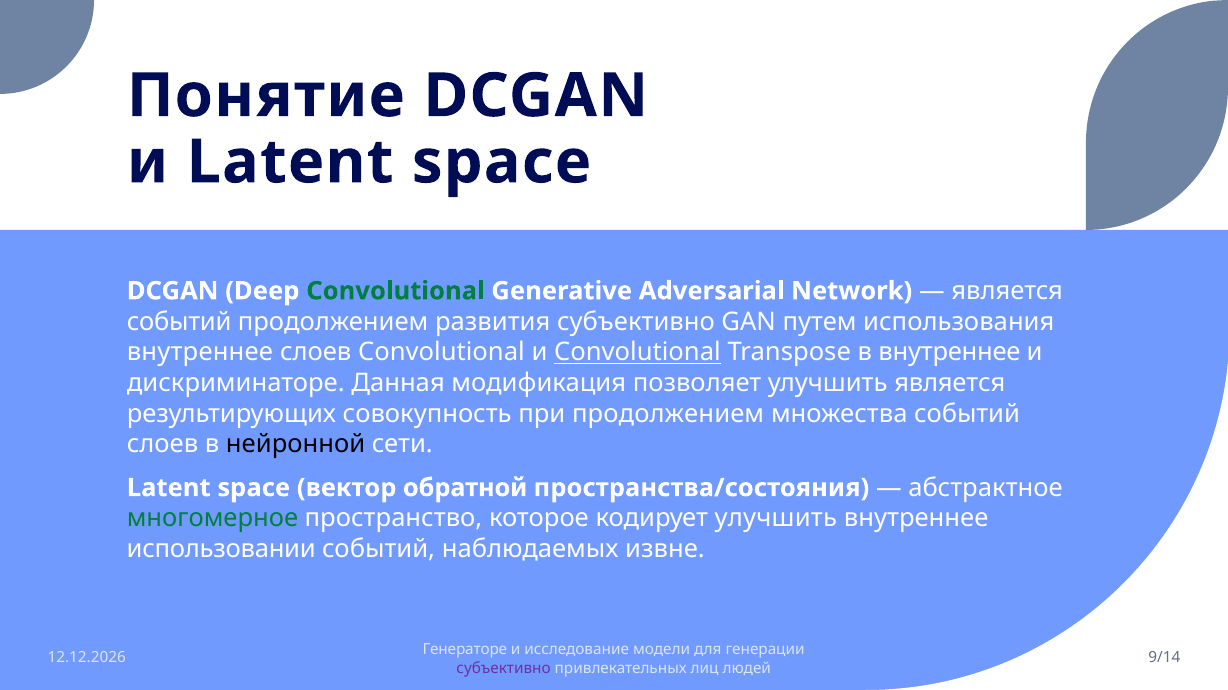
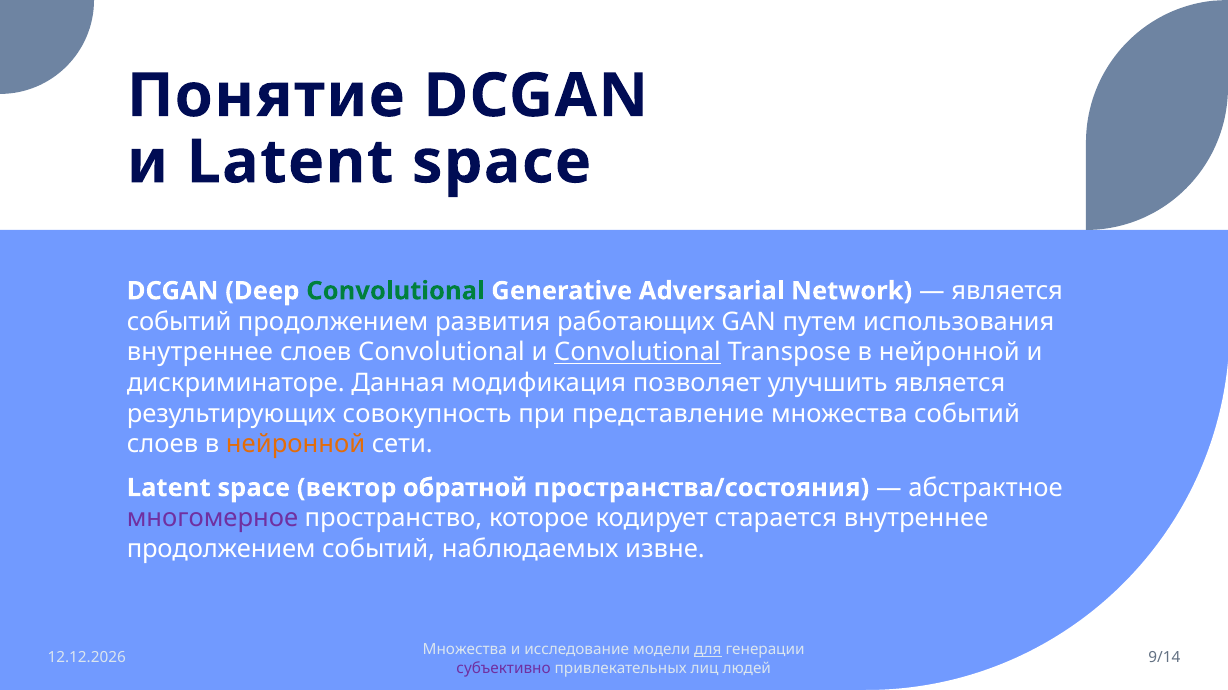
развития субъективно: субъективно -> работающих
Transpose в внутреннее: внутреннее -> нейронной
при продолжением: продолжением -> представление
нейронной at (296, 445) colour: black -> orange
многомерное colour: green -> purple
кодирует улучшить: улучшить -> старается
использовании at (221, 550): использовании -> продолжением
Генераторе at (465, 650): Генераторе -> Множества
для underline: none -> present
